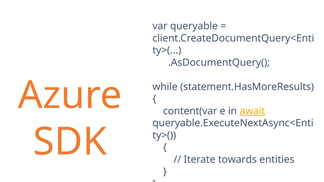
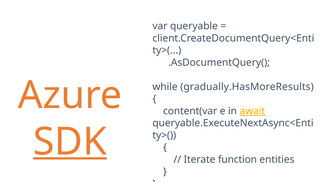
statement.HasMoreResults: statement.HasMoreResults -> gradually.HasMoreResults
SDK underline: none -> present
towards: towards -> function
